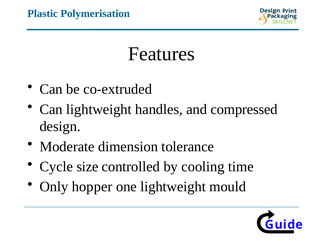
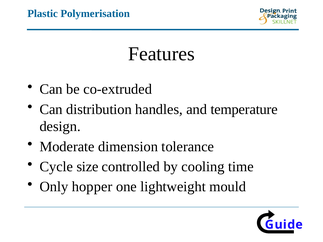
Can lightweight: lightweight -> distribution
compressed: compressed -> temperature
